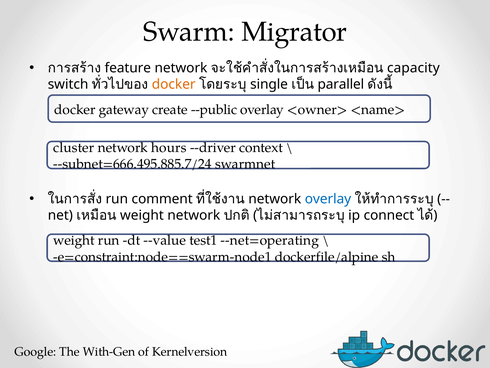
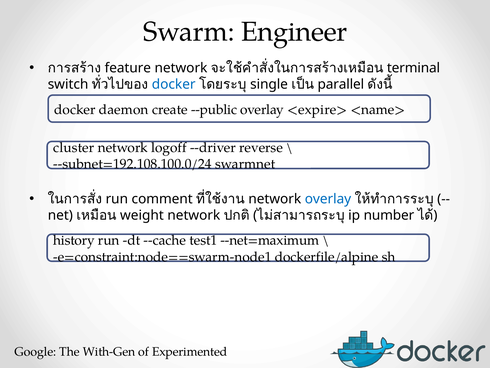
Migrator: Migrator -> Engineer
capacity: capacity -> terminal
docker at (174, 84) colour: orange -> blue
gateway: gateway -> daemon
<owner>: <owner> -> <expire>
hours: hours -> logoff
context: context -> reverse
--subnet=666.495.885.7/24: --subnet=666.495.885.7/24 -> --subnet=192.108.100.0/24
connect: connect -> number
weight at (74, 240): weight -> history
--value: --value -> --cache
--net=operating: --net=operating -> --net=maximum
Kernelversion: Kernelversion -> Experimented
